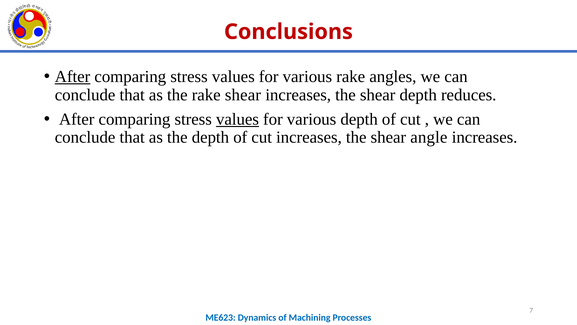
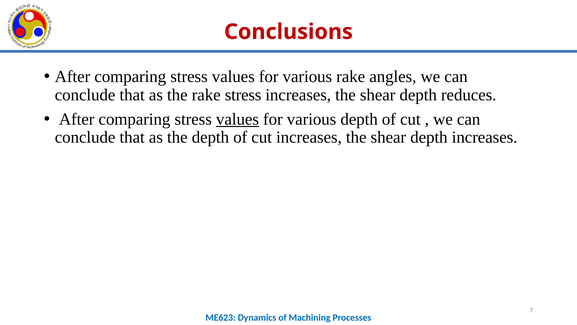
After at (73, 77) underline: present -> none
rake shear: shear -> stress
angle at (429, 137): angle -> depth
